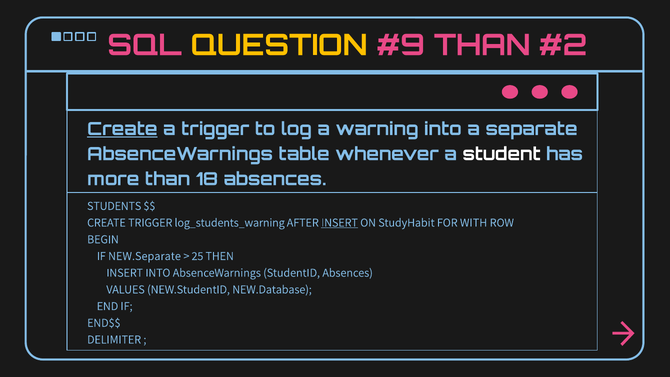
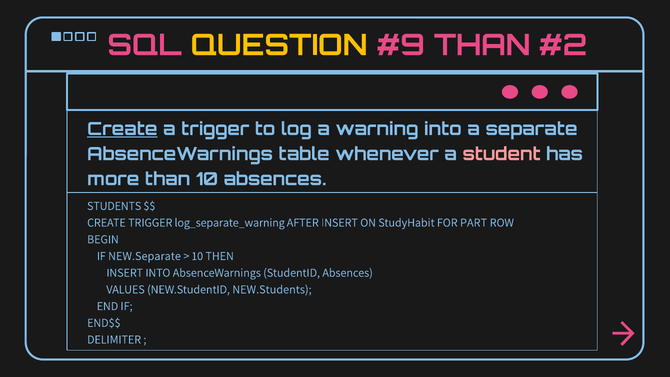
student colour: white -> pink
than 18: 18 -> 10
log_students_warning: log_students_warning -> log_separate_warning
INSERT at (340, 223) underline: present -> none
WITH: WITH -> PART
25 at (197, 256): 25 -> 10
NEW.Database: NEW.Database -> NEW.Students
